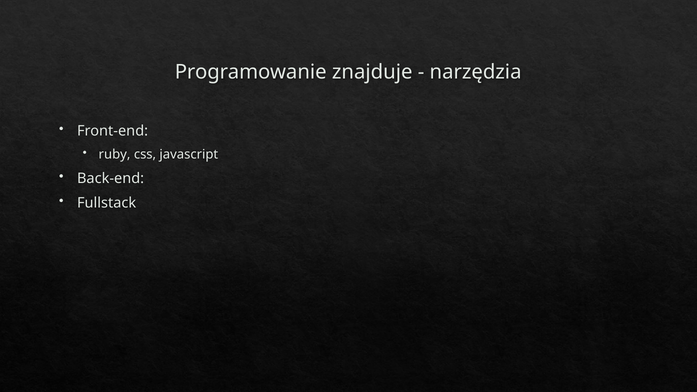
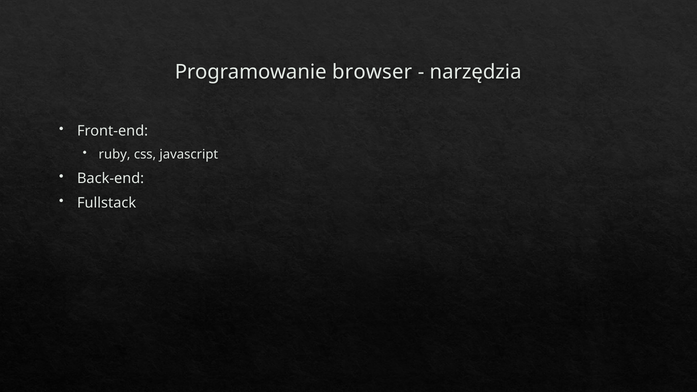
znajduje: znajduje -> browser
